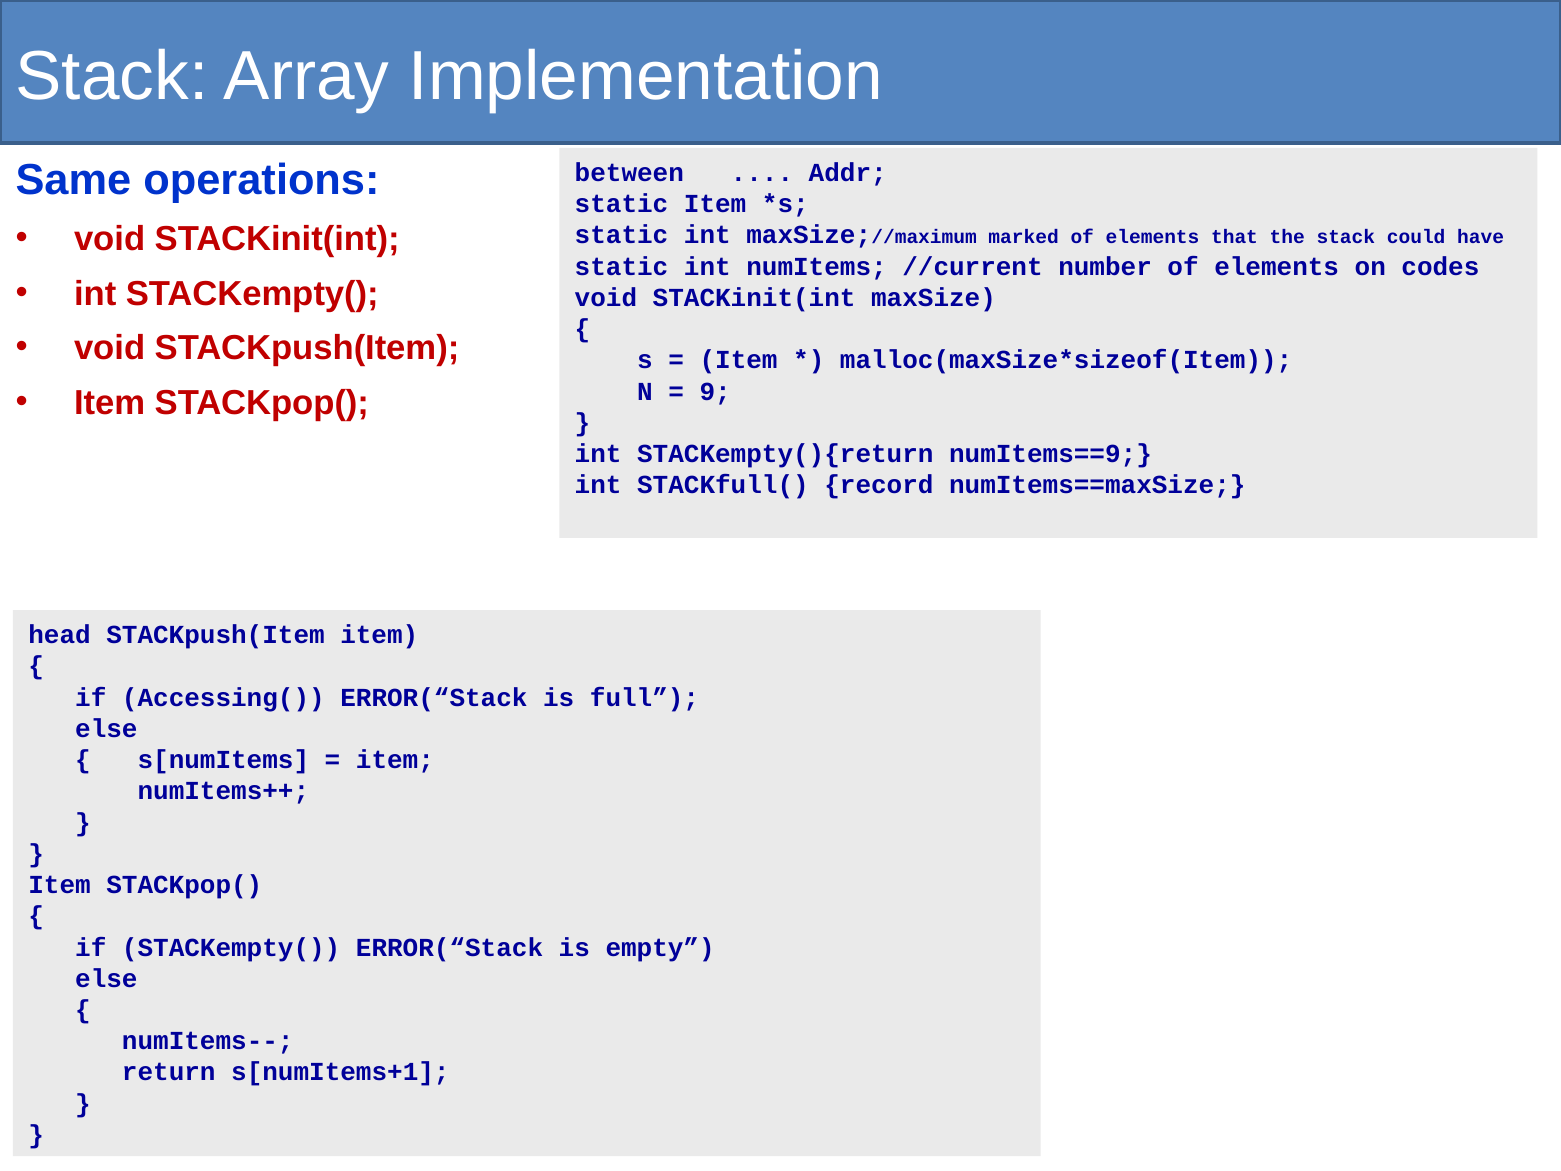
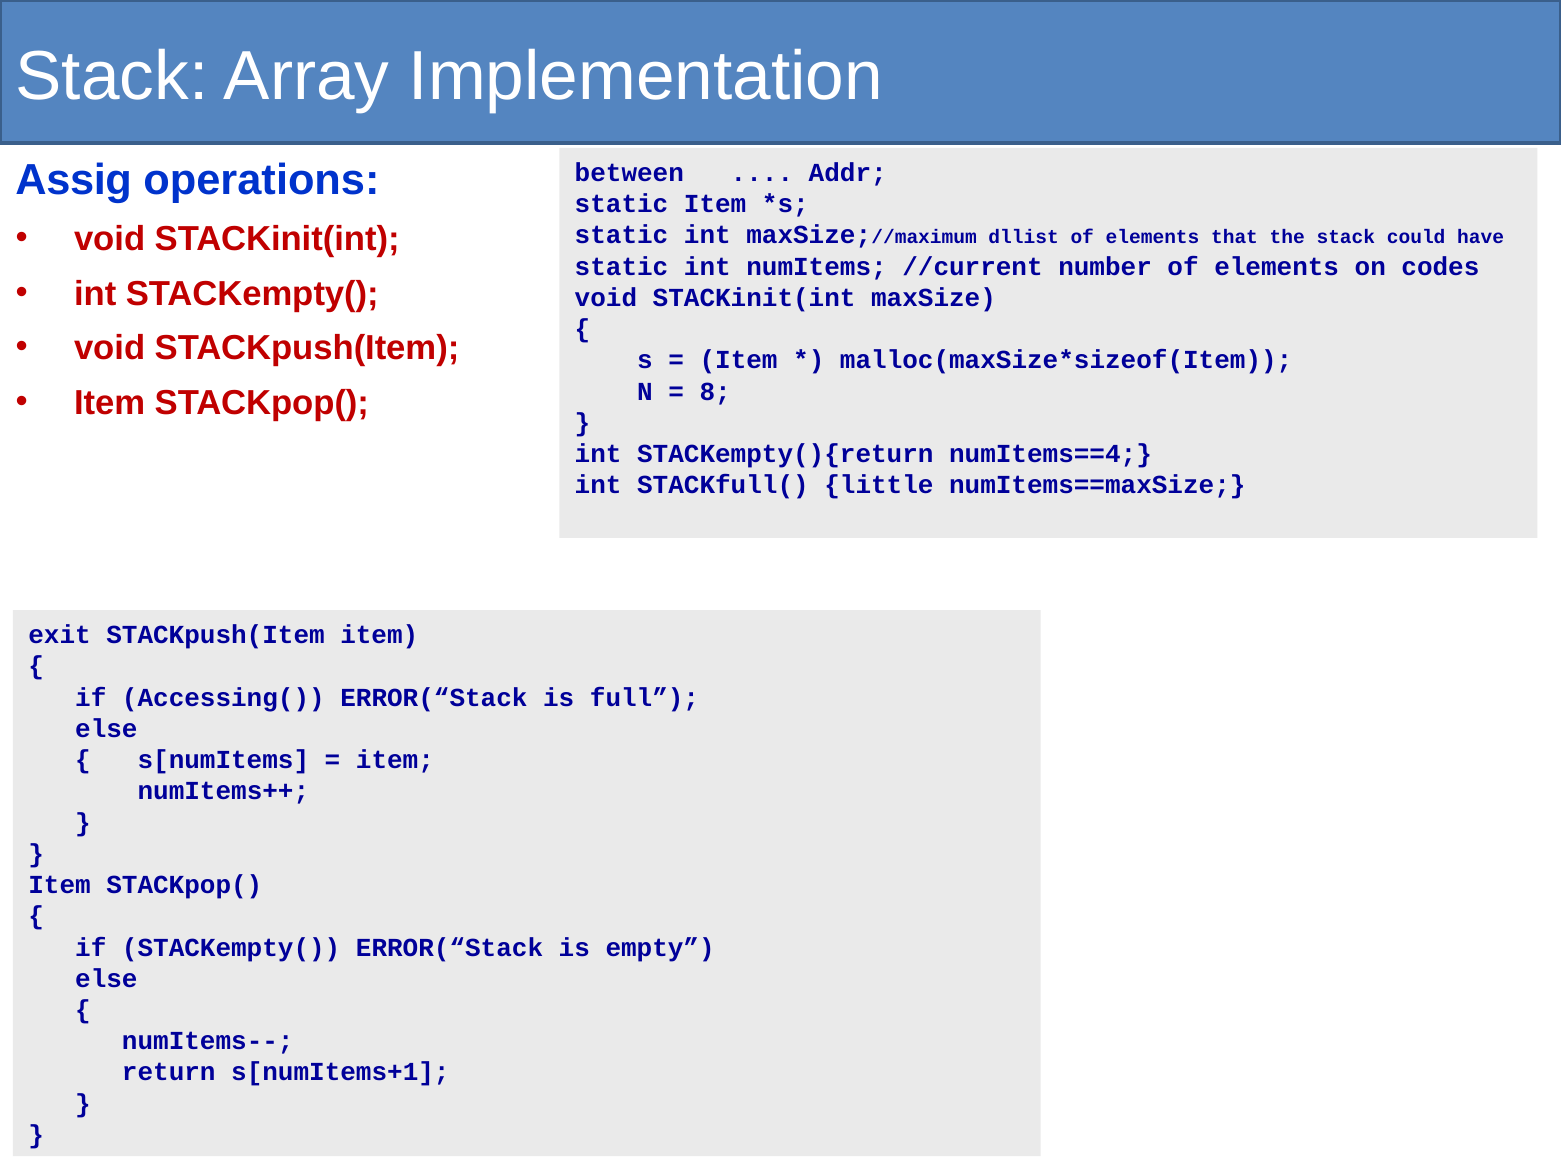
Same: Same -> Assig
marked: marked -> dllist
9: 9 -> 8
numItems==9: numItems==9 -> numItems==4
record: record -> little
head: head -> exit
